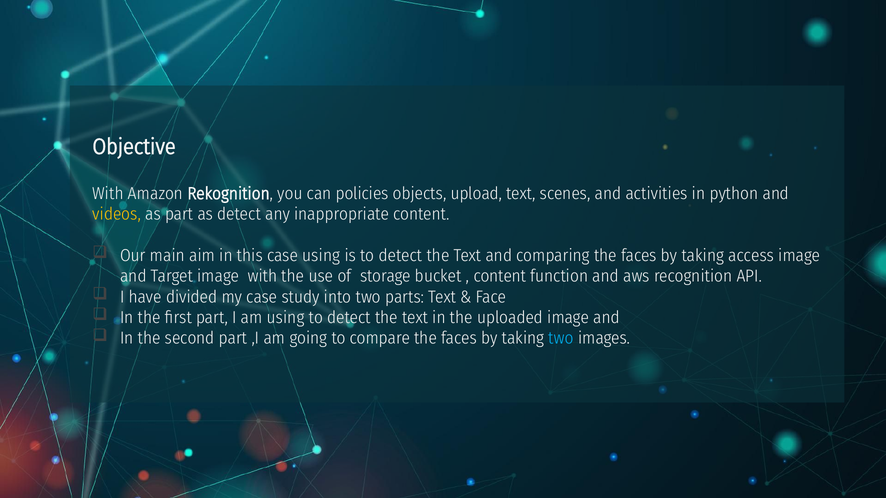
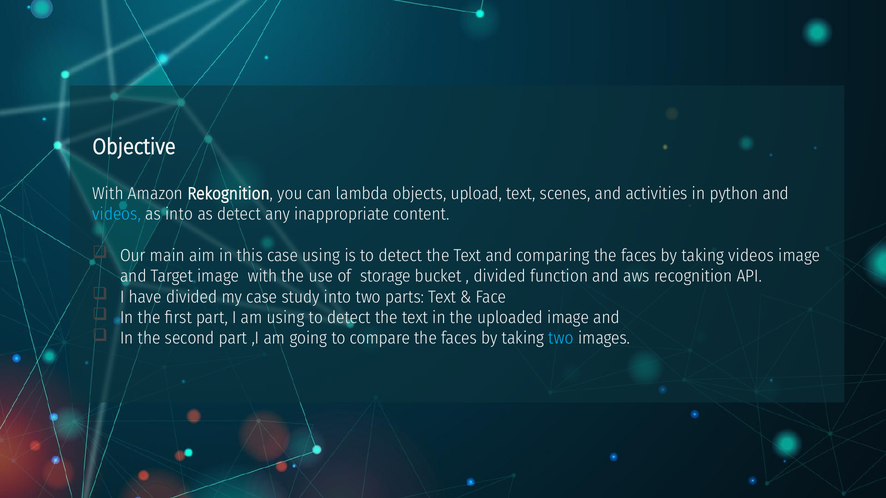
policies: policies -> lambda
videos at (117, 214) colour: yellow -> light blue
as part: part -> into
taking access: access -> videos
content at (500, 276): content -> divided
